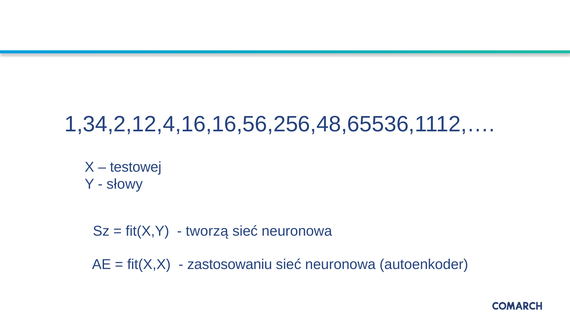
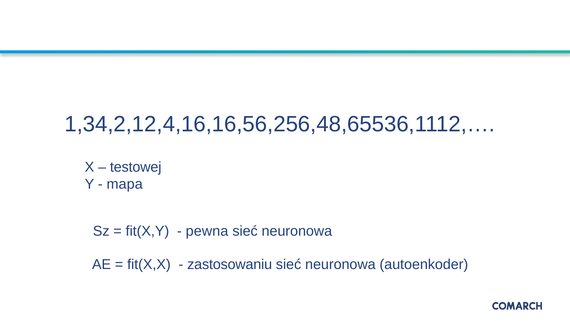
słowy: słowy -> mapa
tworzą: tworzą -> pewna
